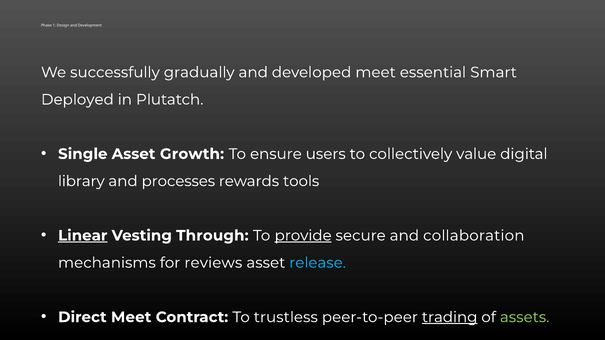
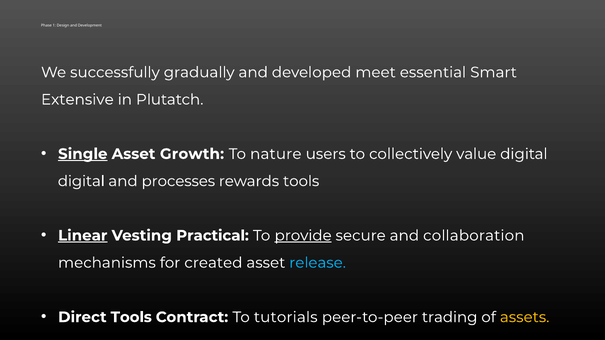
Deployed: Deployed -> Extensive
Single underline: none -> present
ensure: ensure -> nature
library at (81, 181): library -> digital
Through: Through -> Practical
reviews: reviews -> created
Direct Meet: Meet -> Tools
trustless: trustless -> tutorials
trading underline: present -> none
assets colour: light green -> yellow
